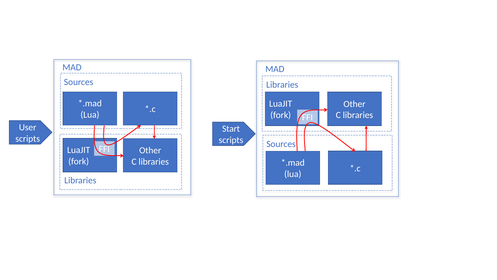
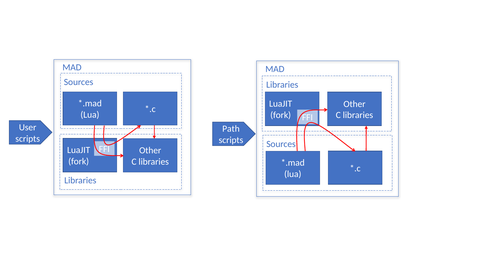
Start: Start -> Path
